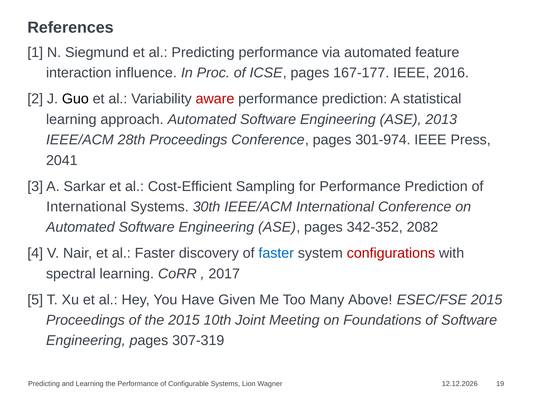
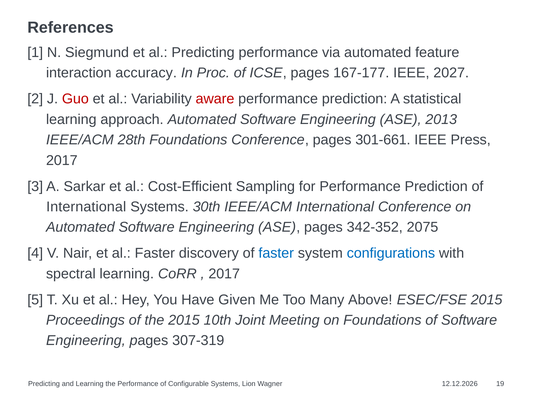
influence: influence -> accuracy
2016: 2016 -> 2027
Guo colour: black -> red
28th Proceedings: Proceedings -> Foundations
301-974: 301-974 -> 301-661
2041 at (62, 161): 2041 -> 2017
2082: 2082 -> 2075
configurations colour: red -> blue
